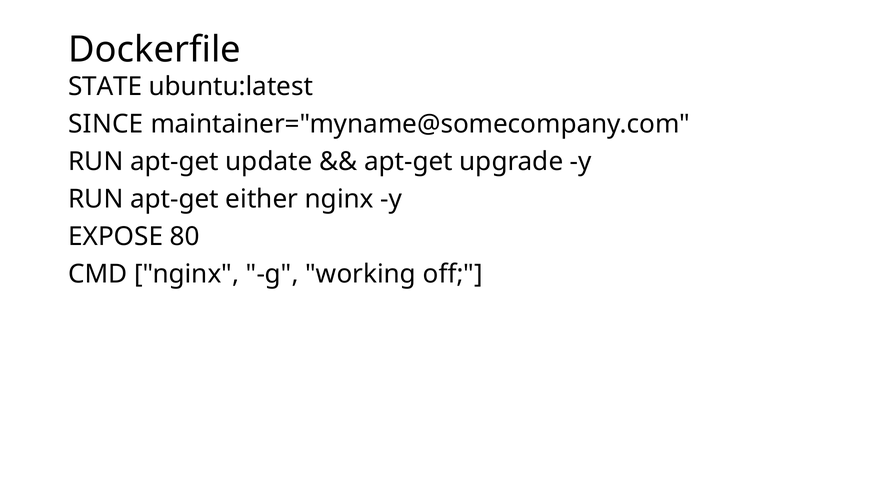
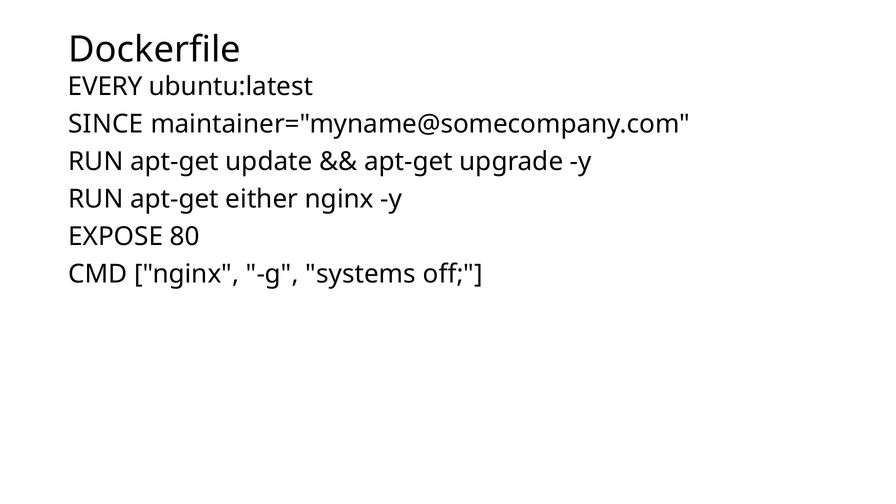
STATE: STATE -> EVERY
working: working -> systems
